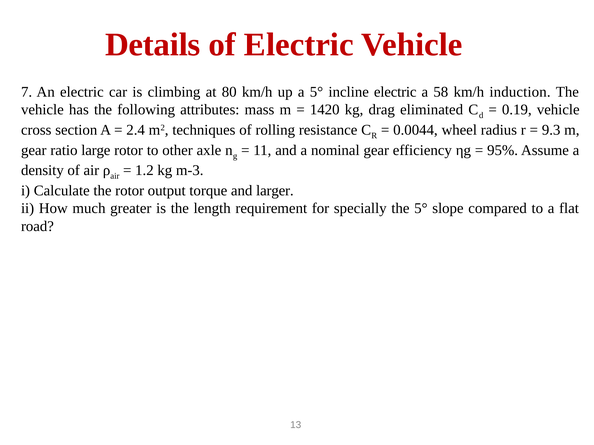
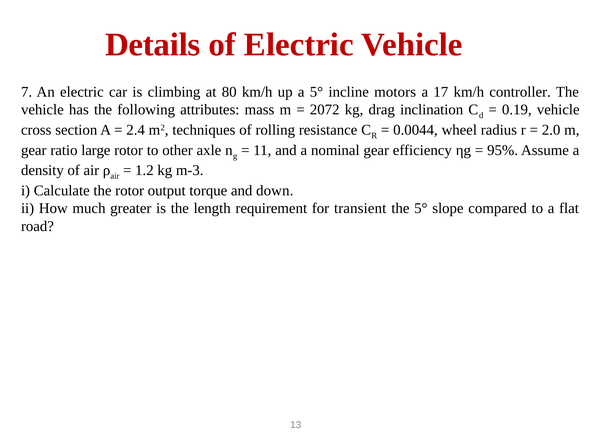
incline electric: electric -> motors
58: 58 -> 17
induction: induction -> controller
1420: 1420 -> 2072
eliminated: eliminated -> inclination
9.3: 9.3 -> 2.0
larger: larger -> down
specially: specially -> transient
